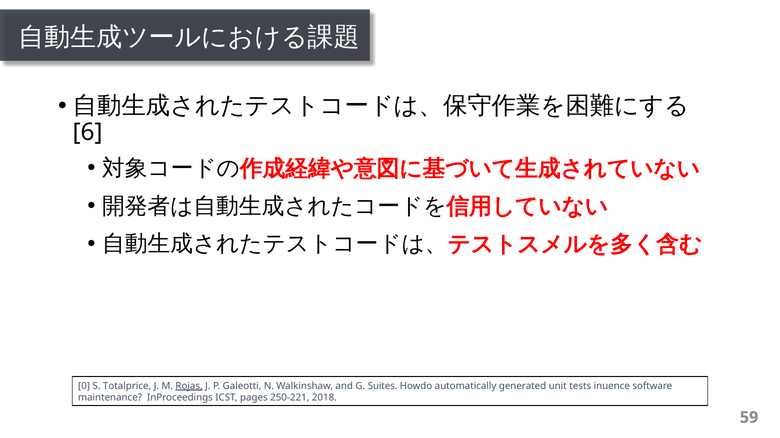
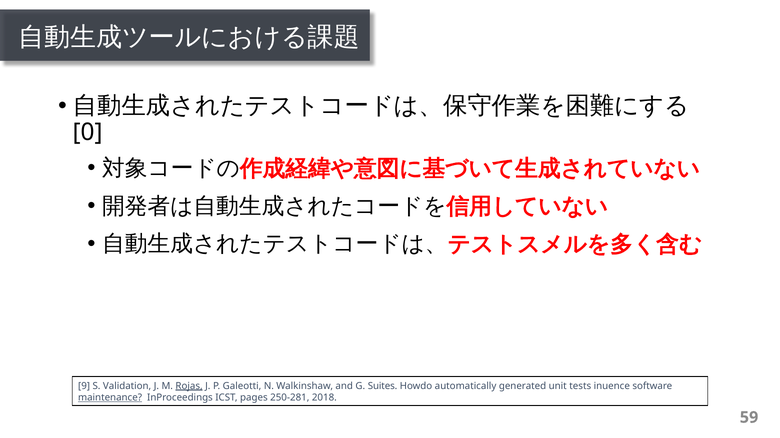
6: 6 -> 0
0: 0 -> 9
Totalprice: Totalprice -> Validation
maintenance underline: none -> present
250-221: 250-221 -> 250-281
